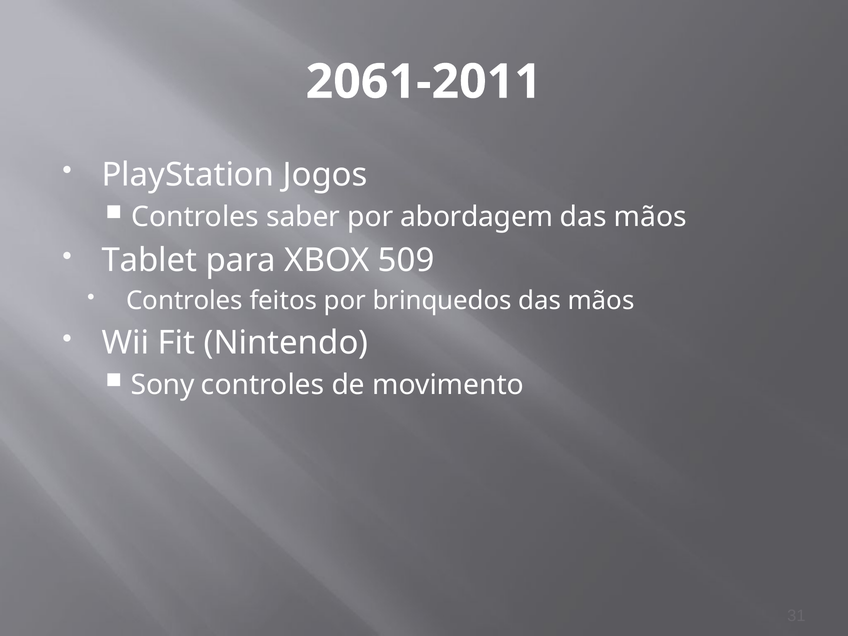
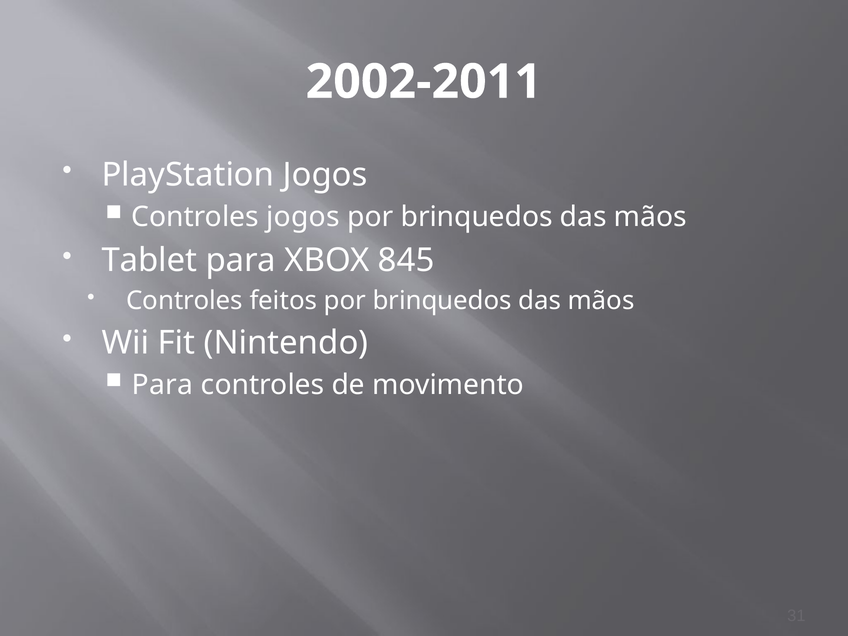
2061-2011: 2061-2011 -> 2002-2011
Controles saber: saber -> jogos
abordagem at (477, 217): abordagem -> brinquedos
509: 509 -> 845
Sony at (163, 385): Sony -> Para
